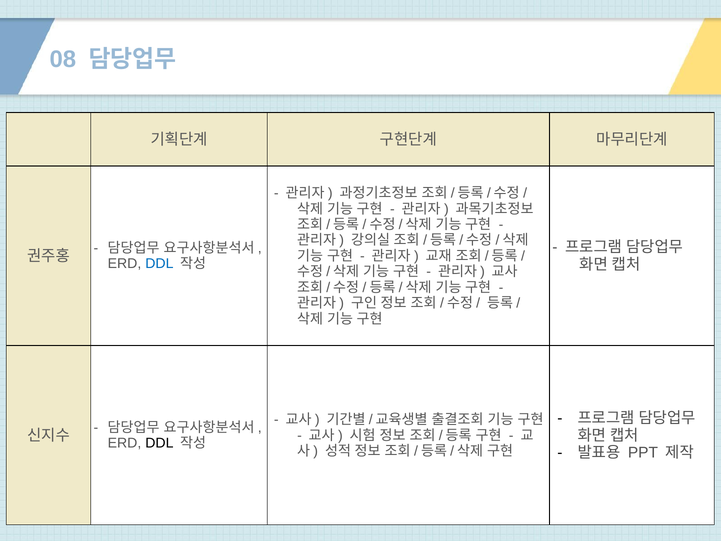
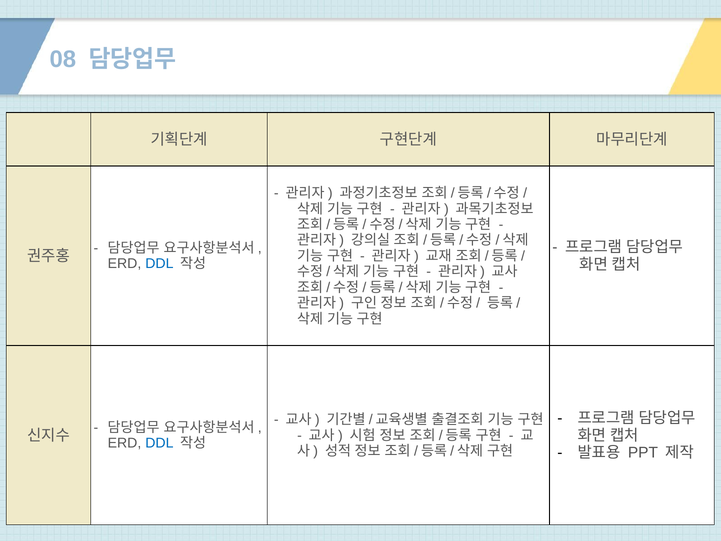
DDL at (159, 443) colour: black -> blue
